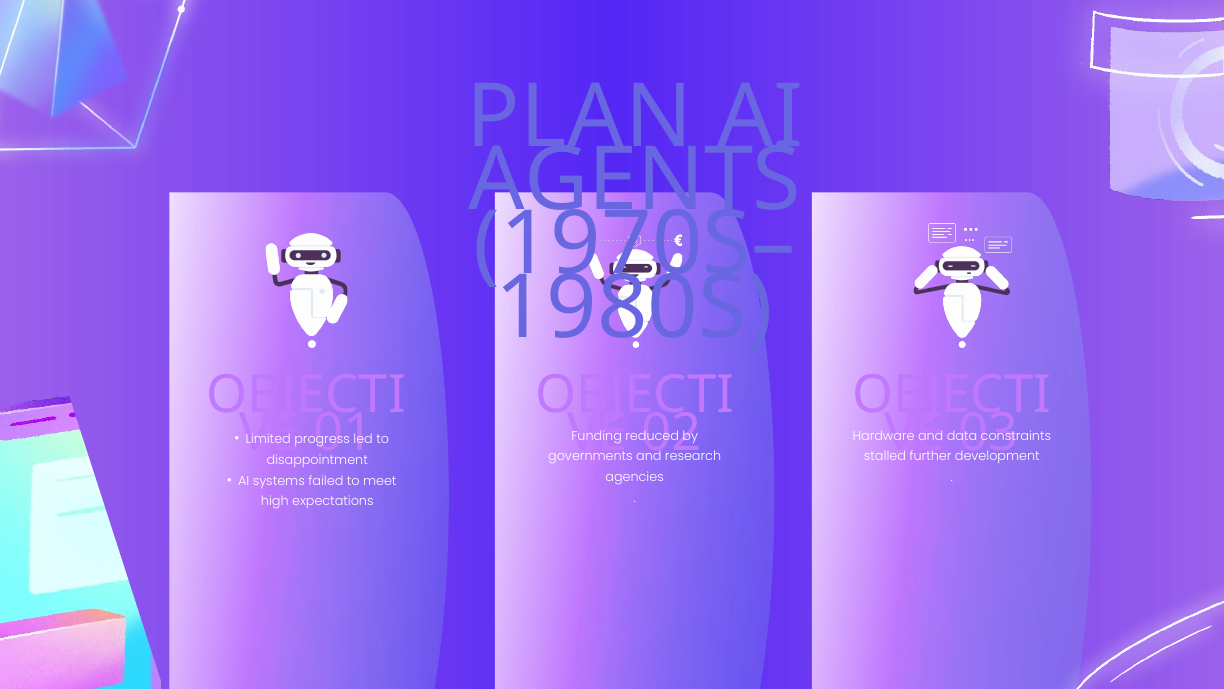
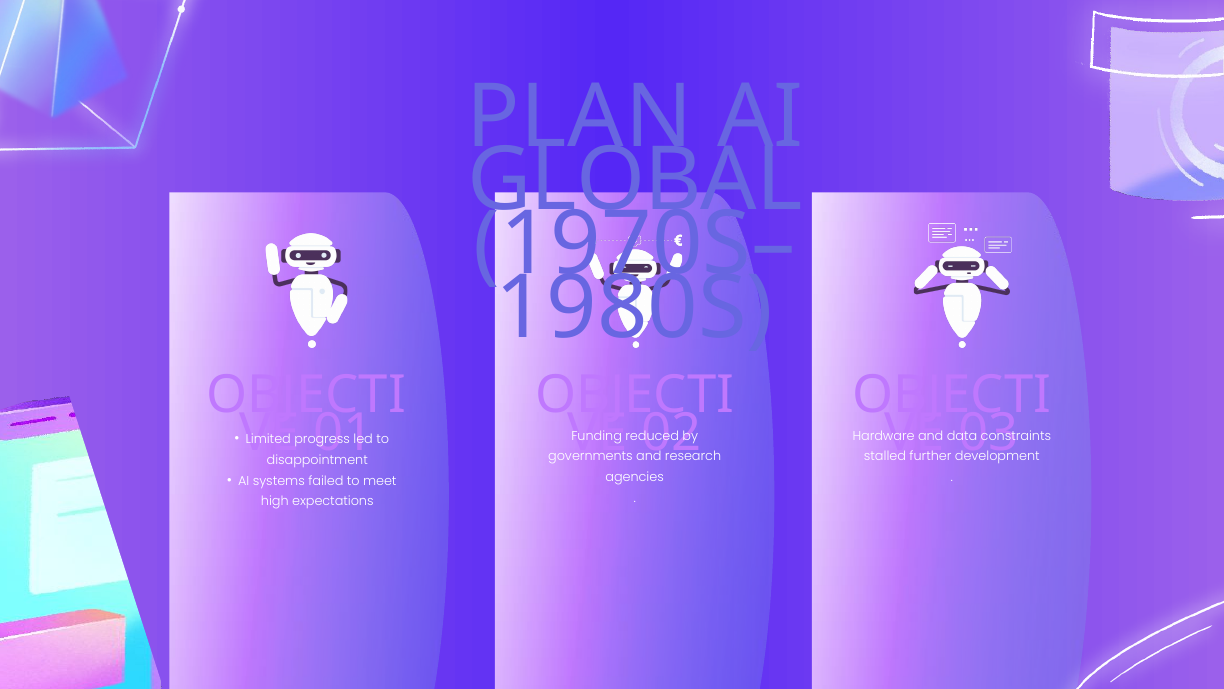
AGENTS: AGENTS -> GLOBAL
